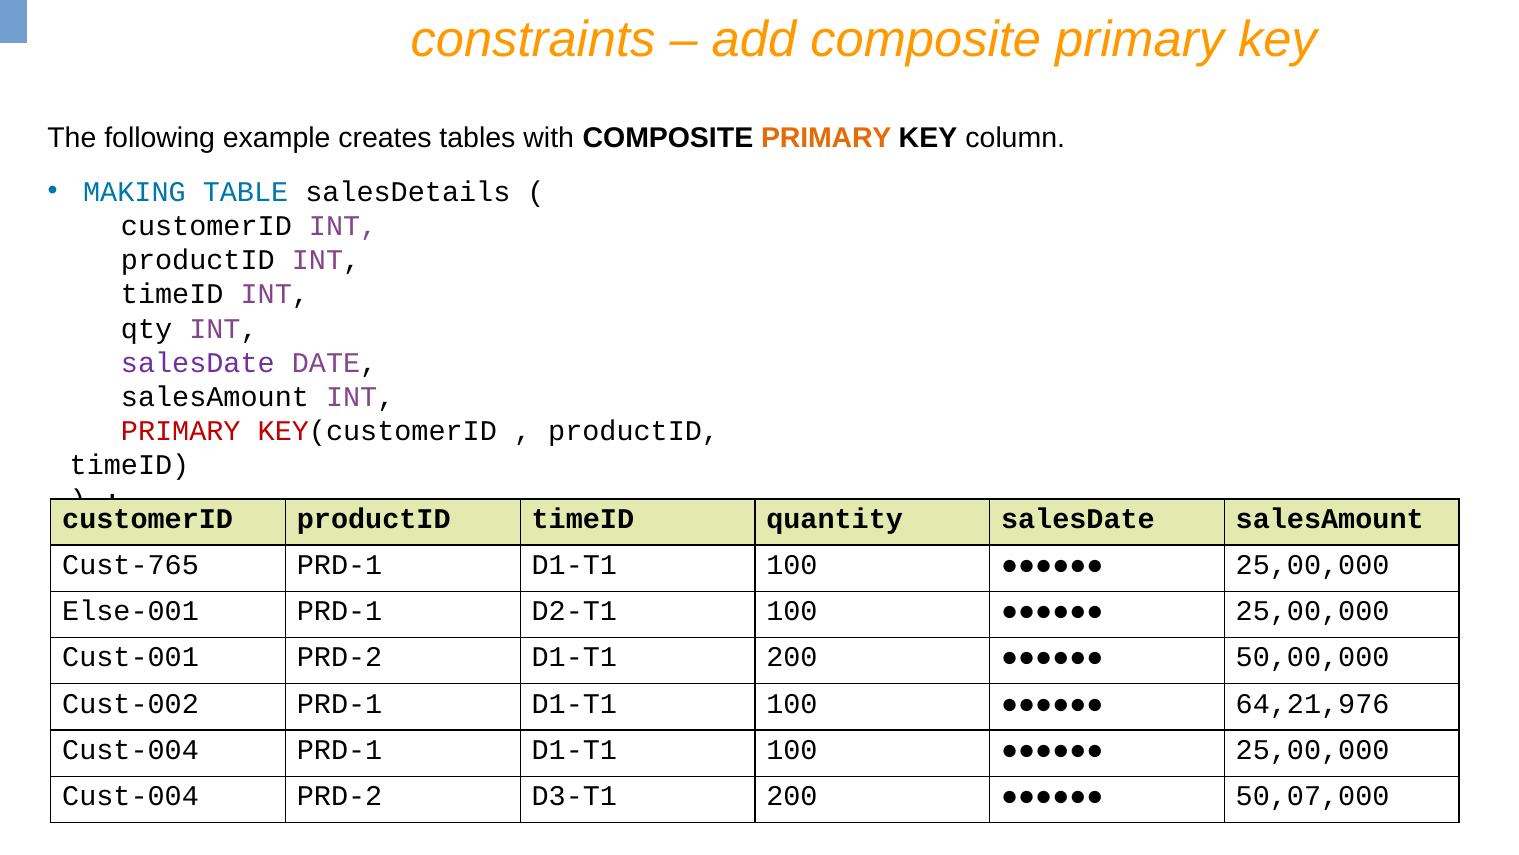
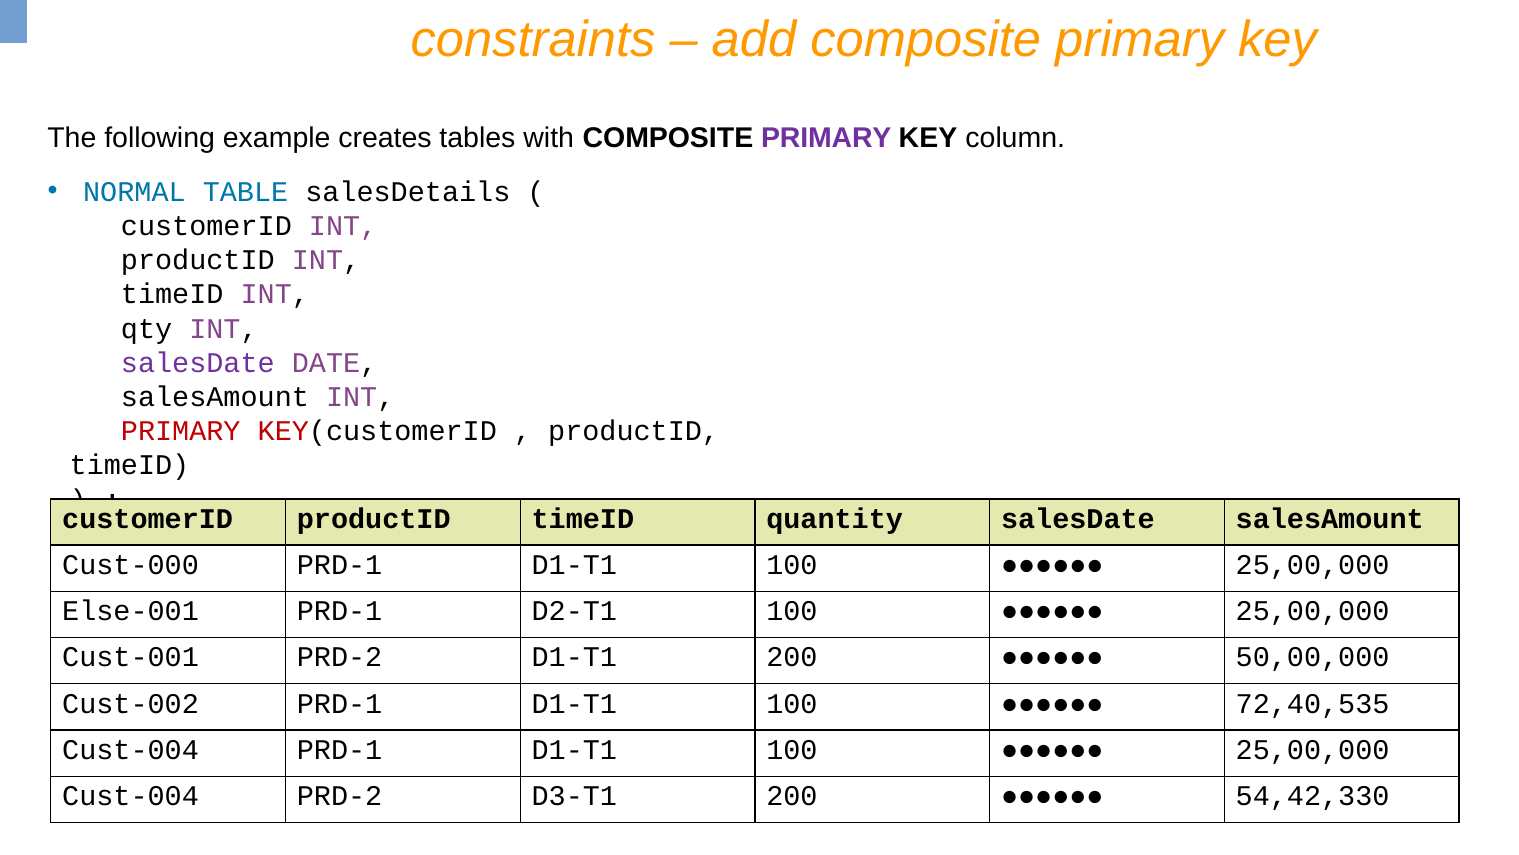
PRIMARY at (826, 138) colour: orange -> purple
MAKING: MAKING -> NORMAL
Cust-765: Cust-765 -> Cust-000
64,21,976: 64,21,976 -> 72,40,535
50,07,000: 50,07,000 -> 54,42,330
